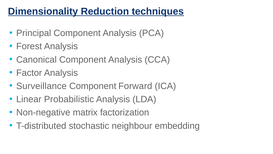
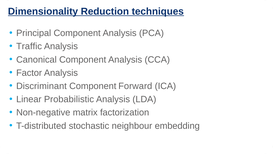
Forest: Forest -> Traffic
Surveillance: Surveillance -> Discriminant
